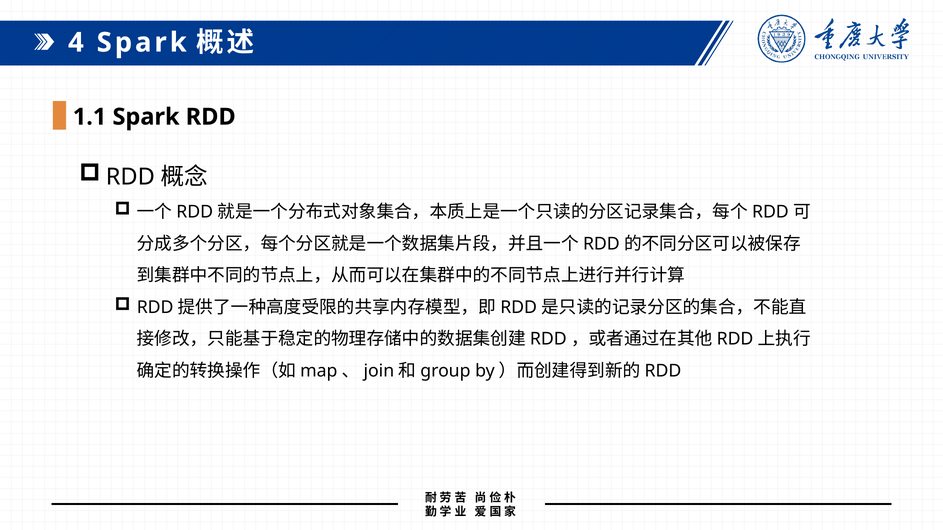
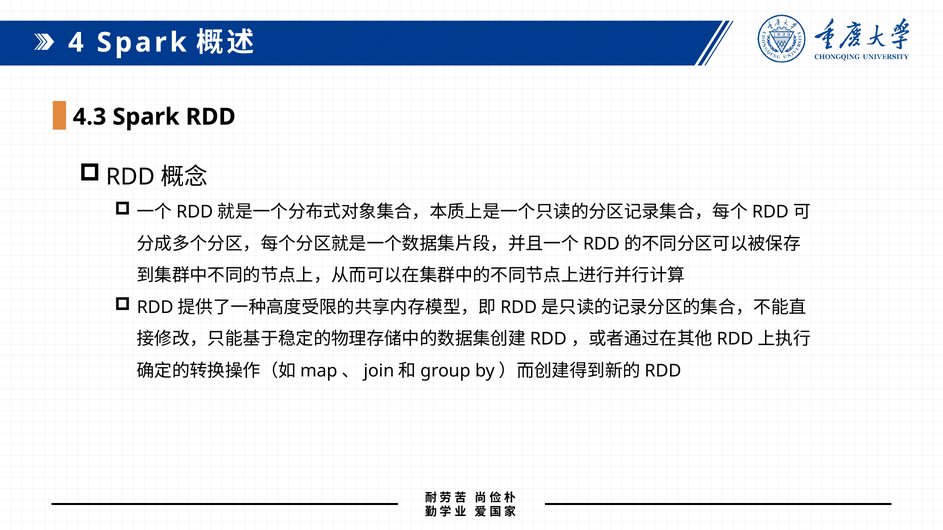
1.1: 1.1 -> 4.3
